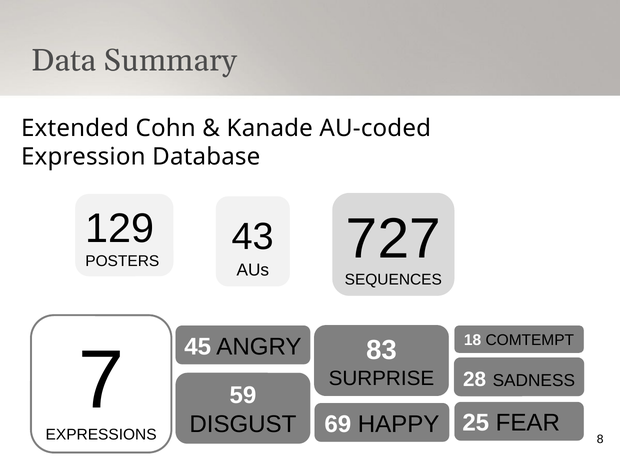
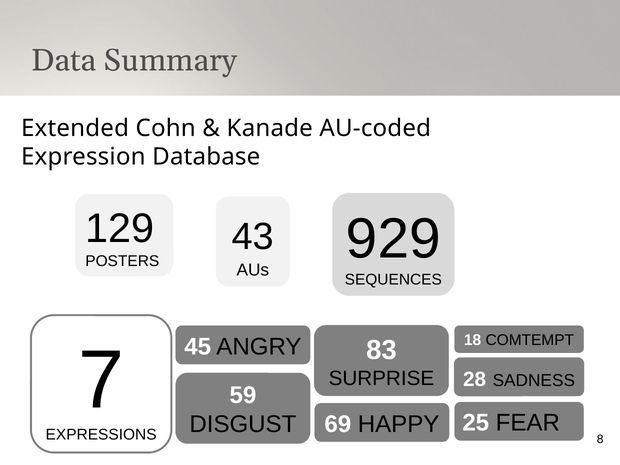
727: 727 -> 929
